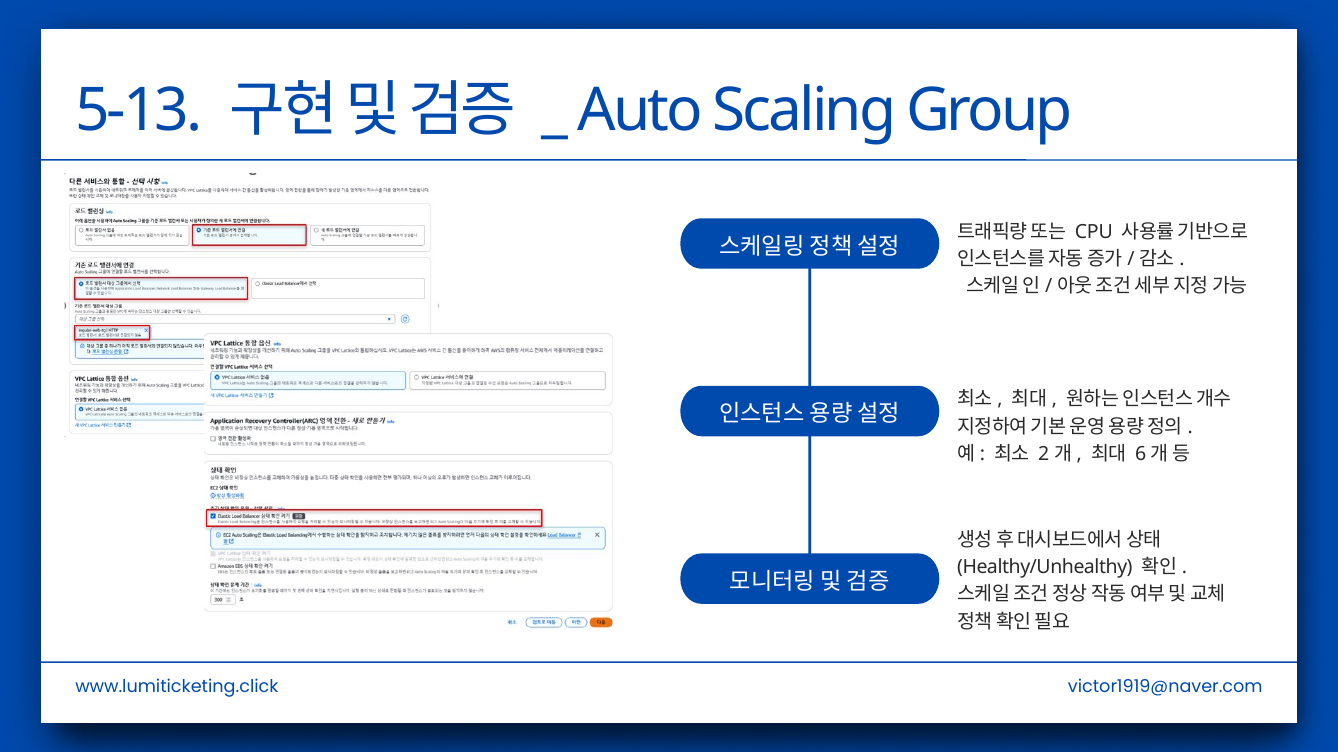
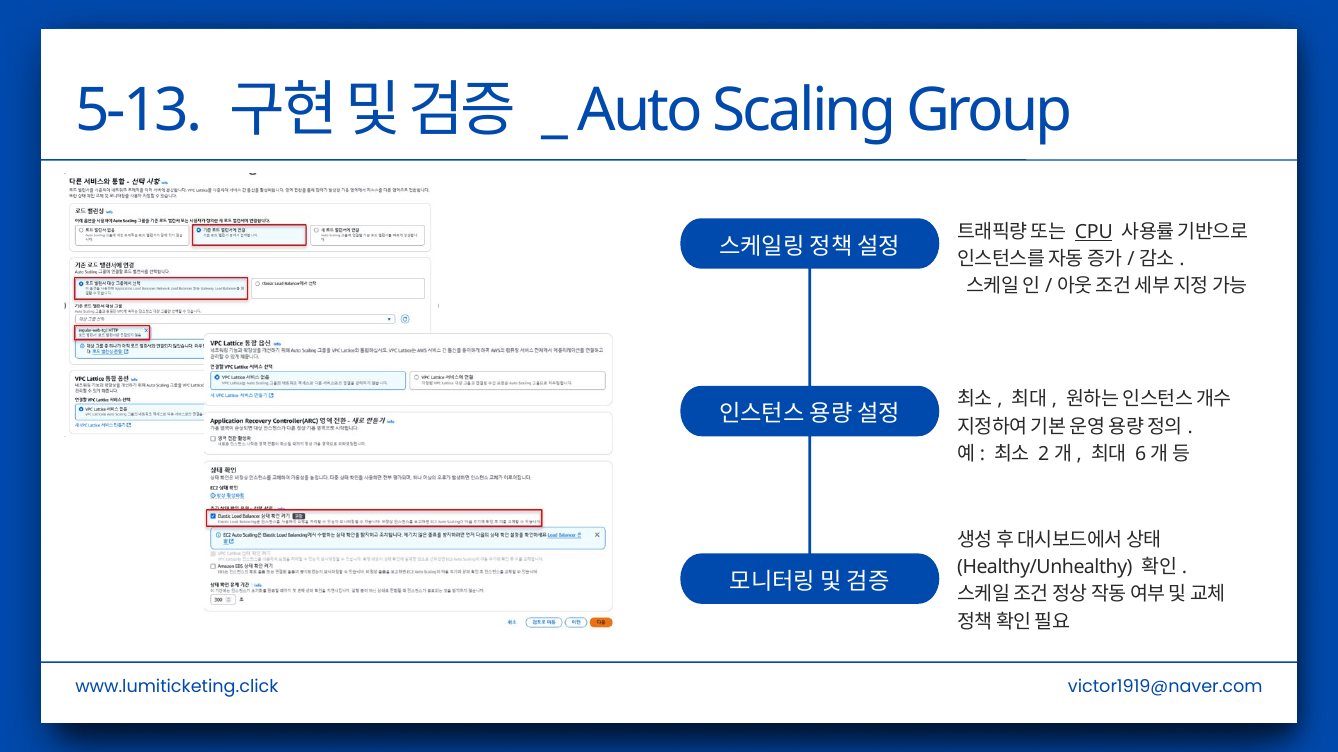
CPU underline: none -> present
